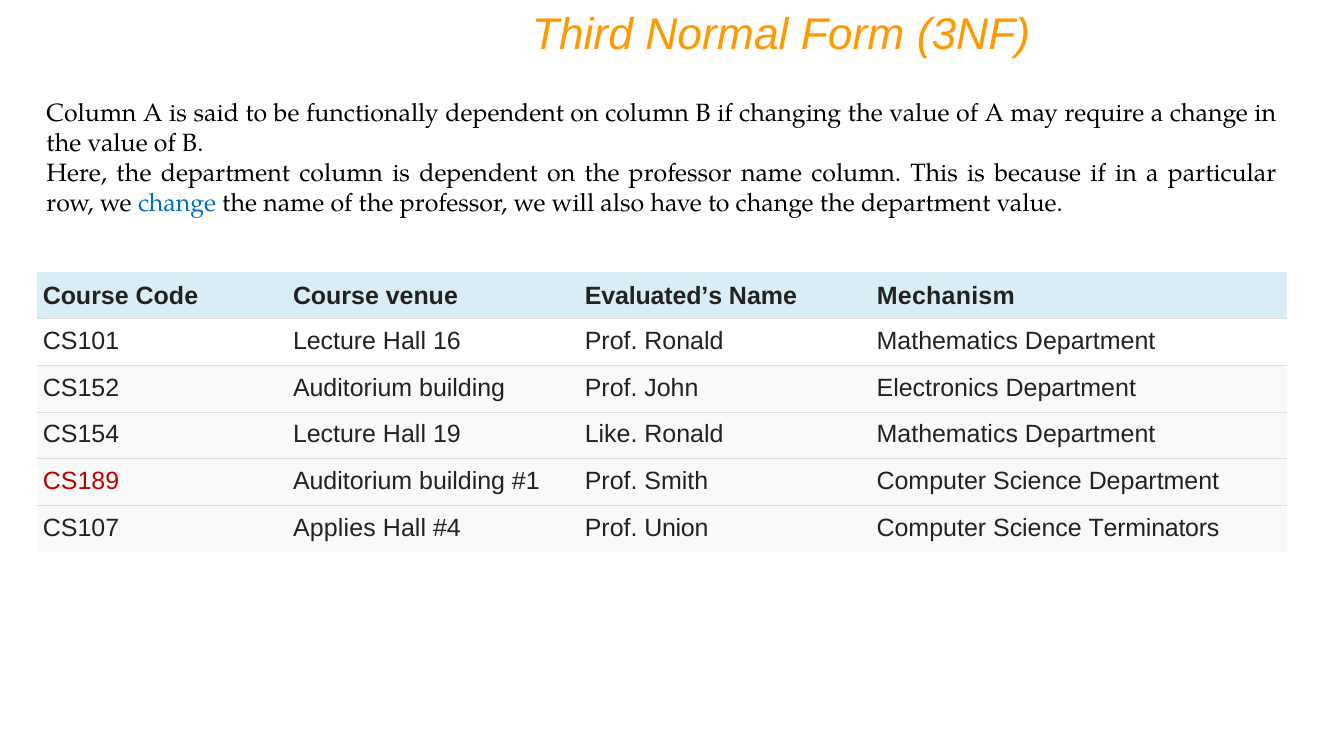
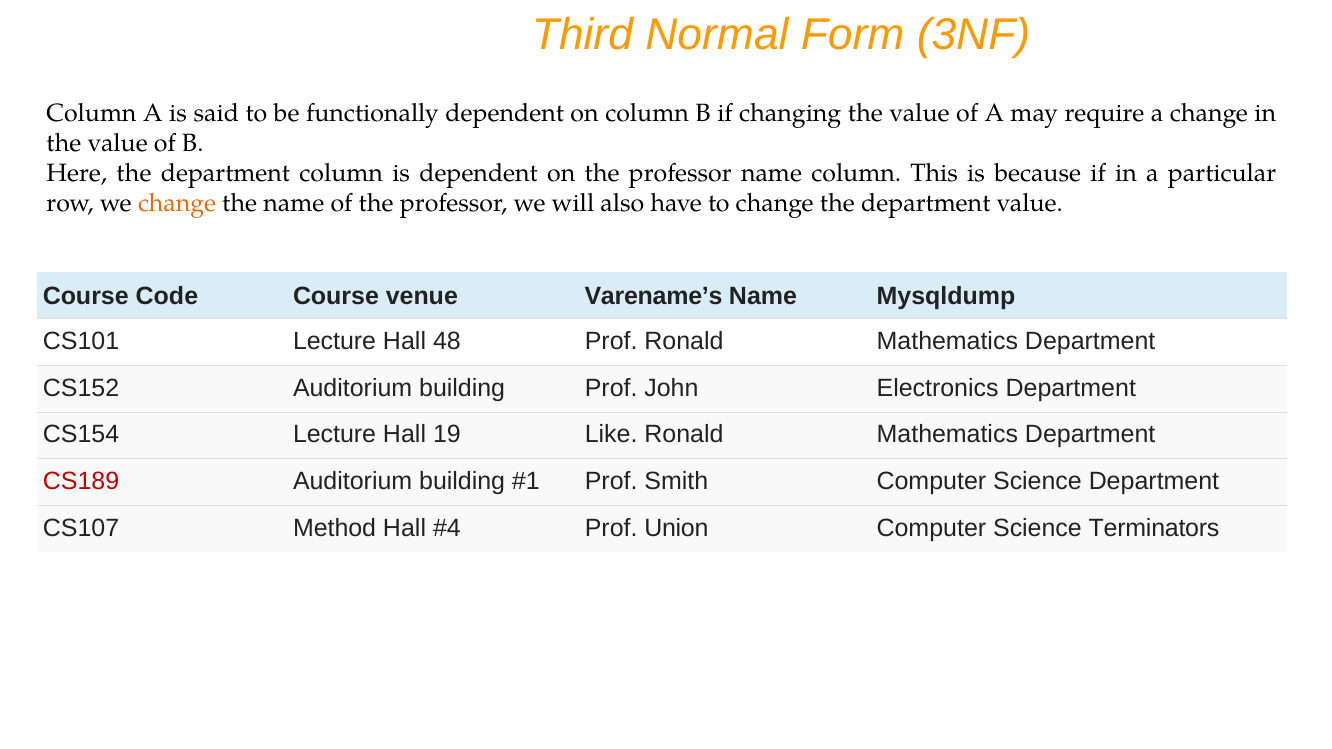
change at (177, 203) colour: blue -> orange
Evaluated’s: Evaluated’s -> Varename’s
Mechanism: Mechanism -> Mysqldump
16: 16 -> 48
Applies: Applies -> Method
